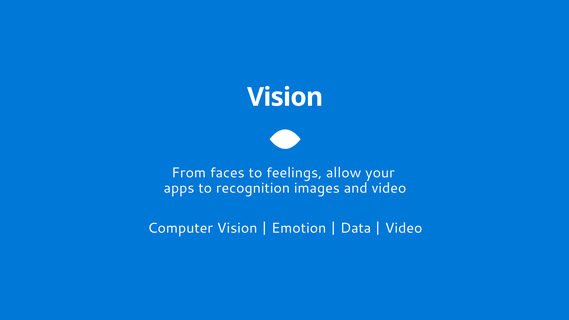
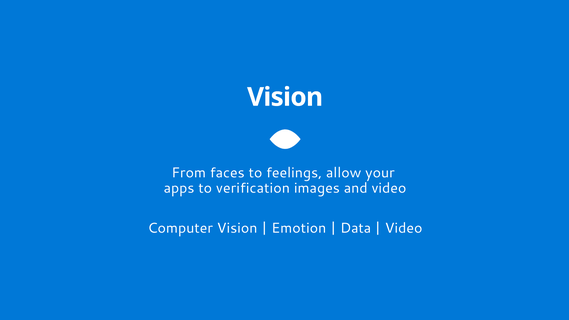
recognition: recognition -> verification
